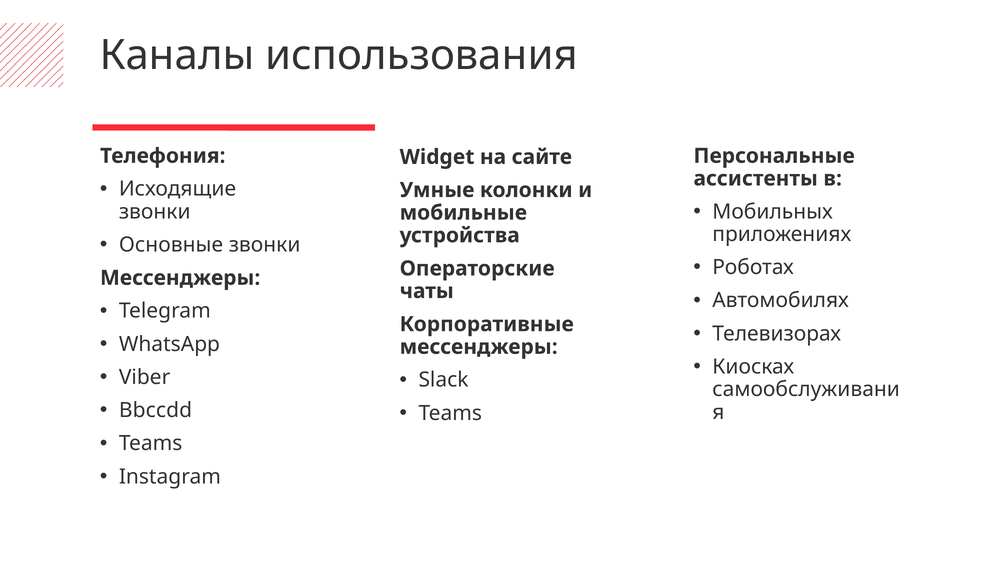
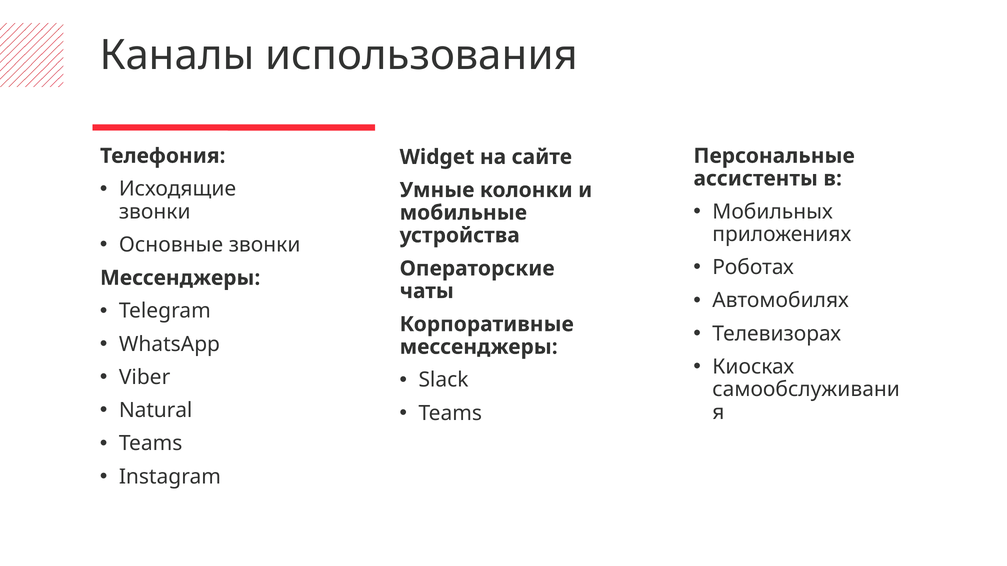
Bbccdd: Bbccdd -> Natural
